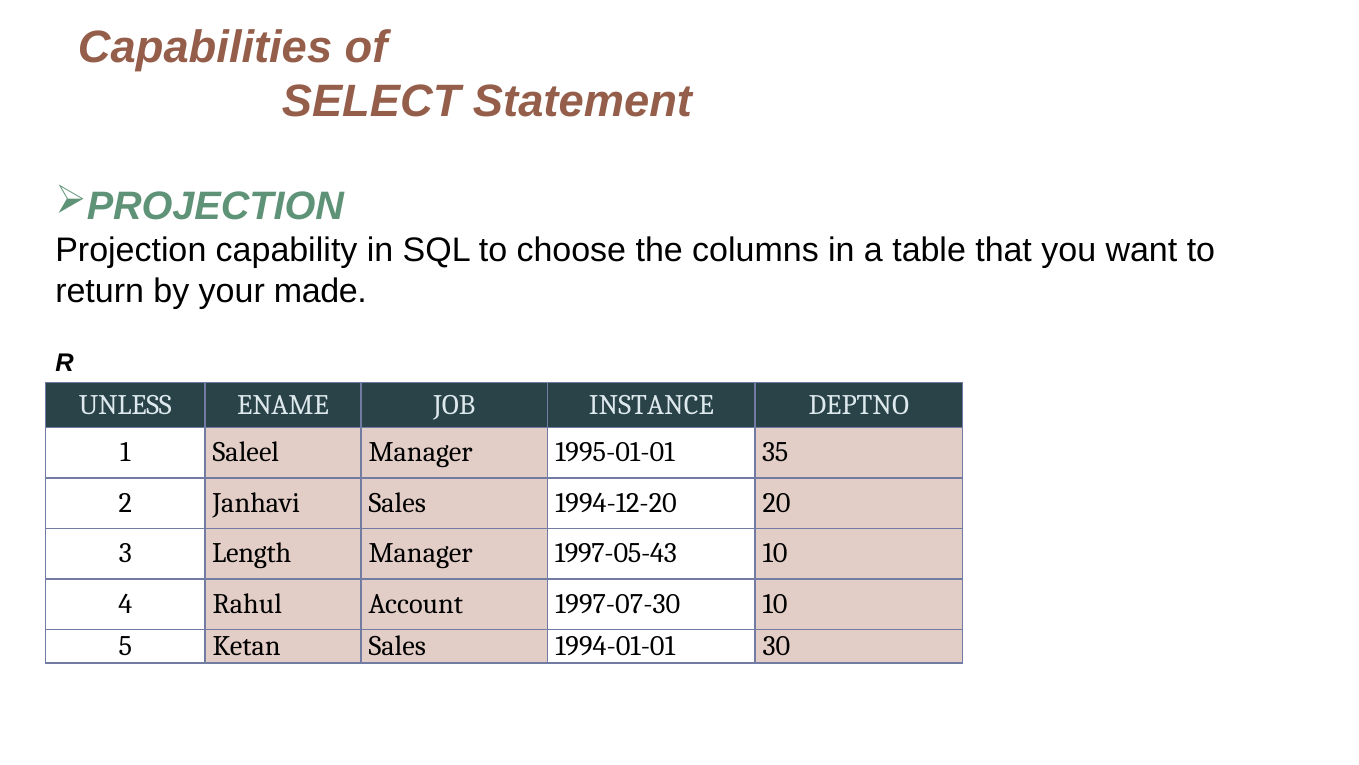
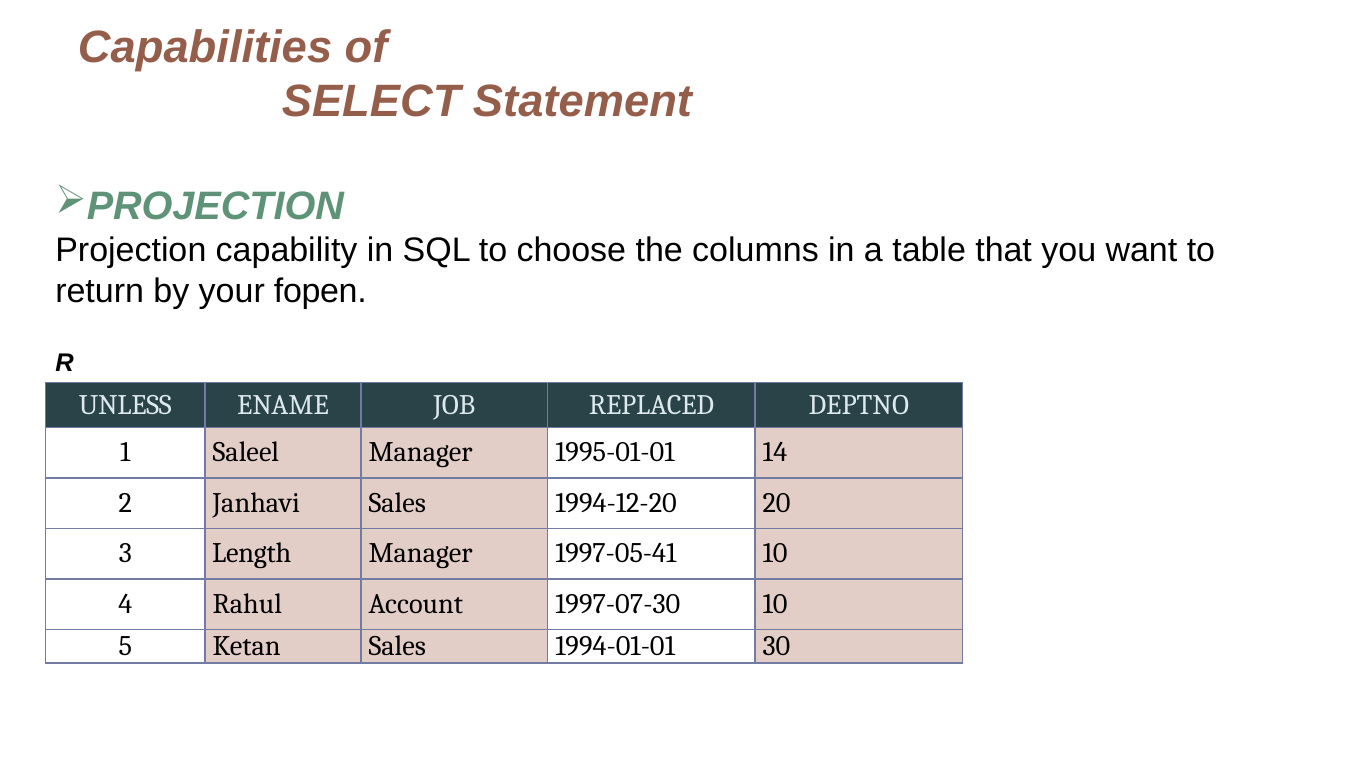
made: made -> fopen
INSTANCE: INSTANCE -> REPLACED
35: 35 -> 14
1997-05-43: 1997-05-43 -> 1997-05-41
